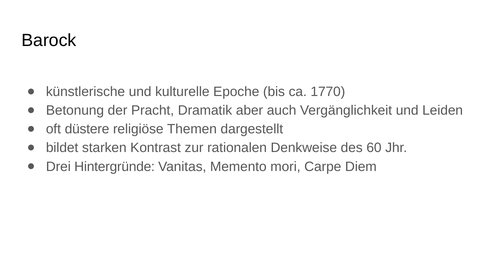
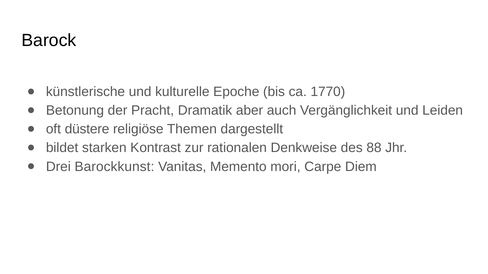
60: 60 -> 88
Hintergründe: Hintergründe -> Barockkunst
